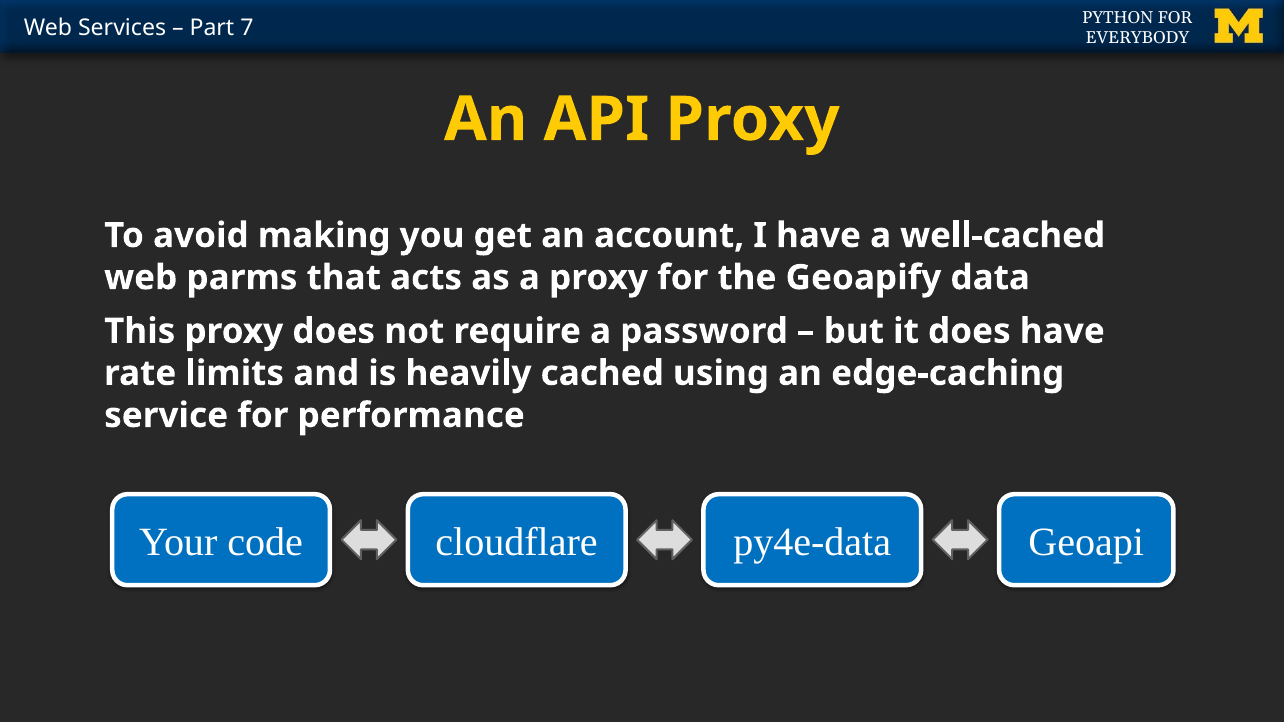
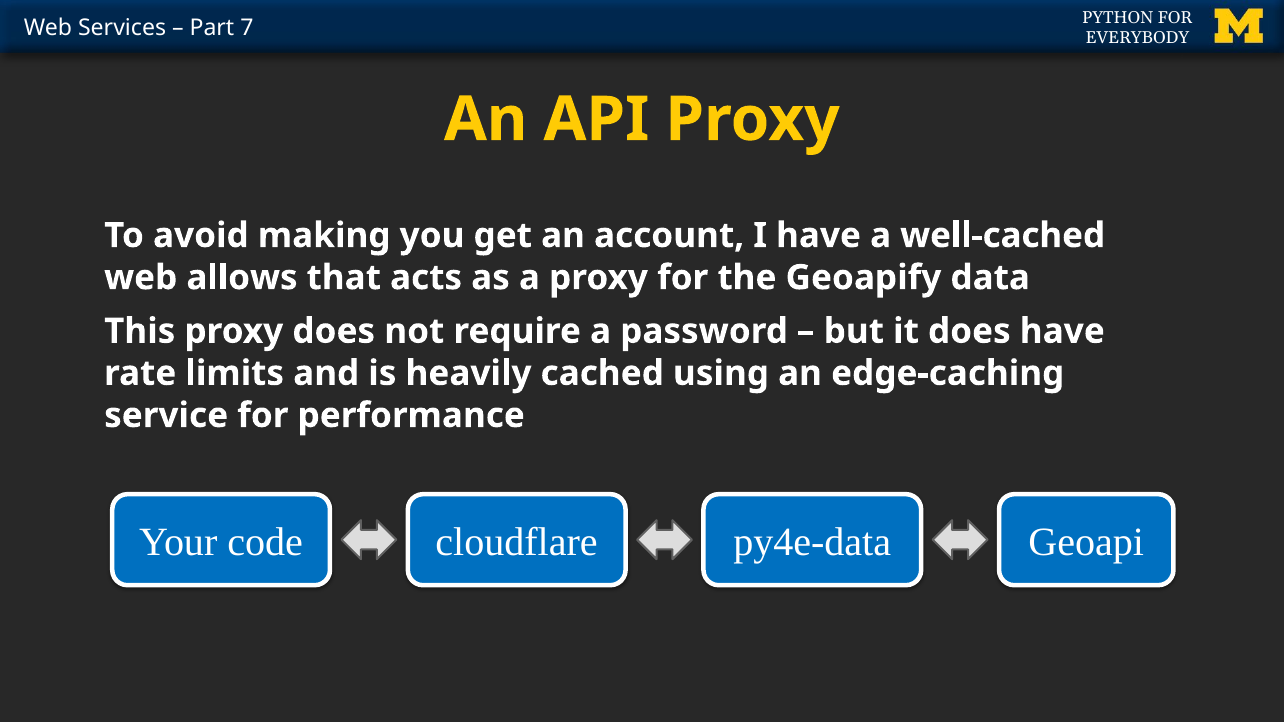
parms: parms -> allows
